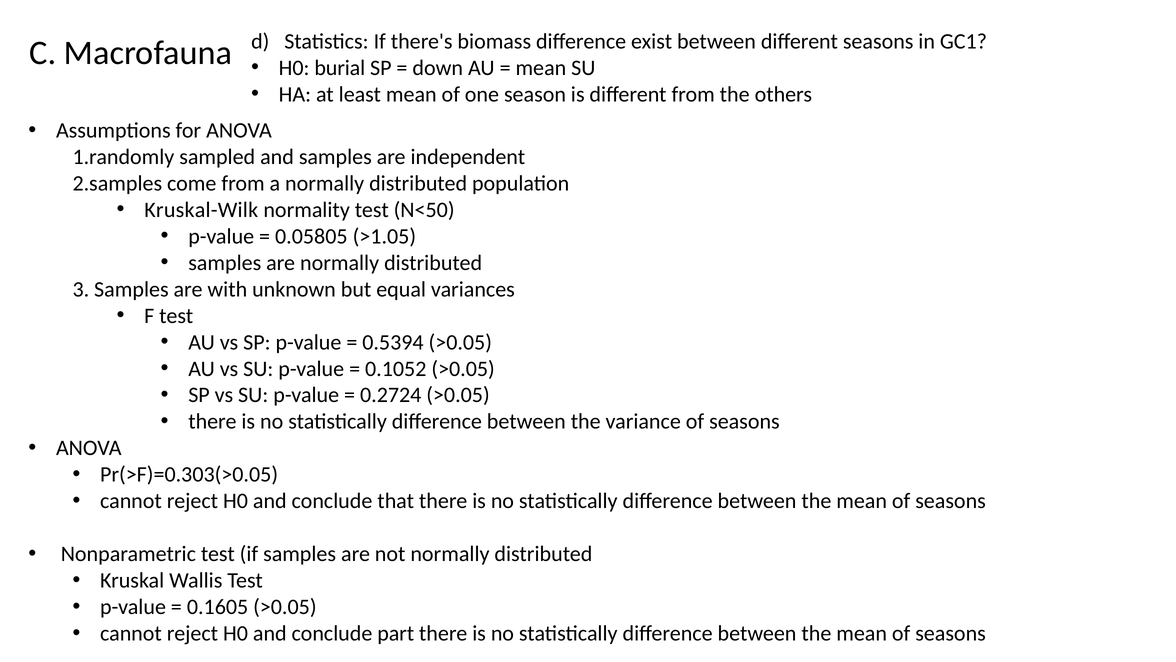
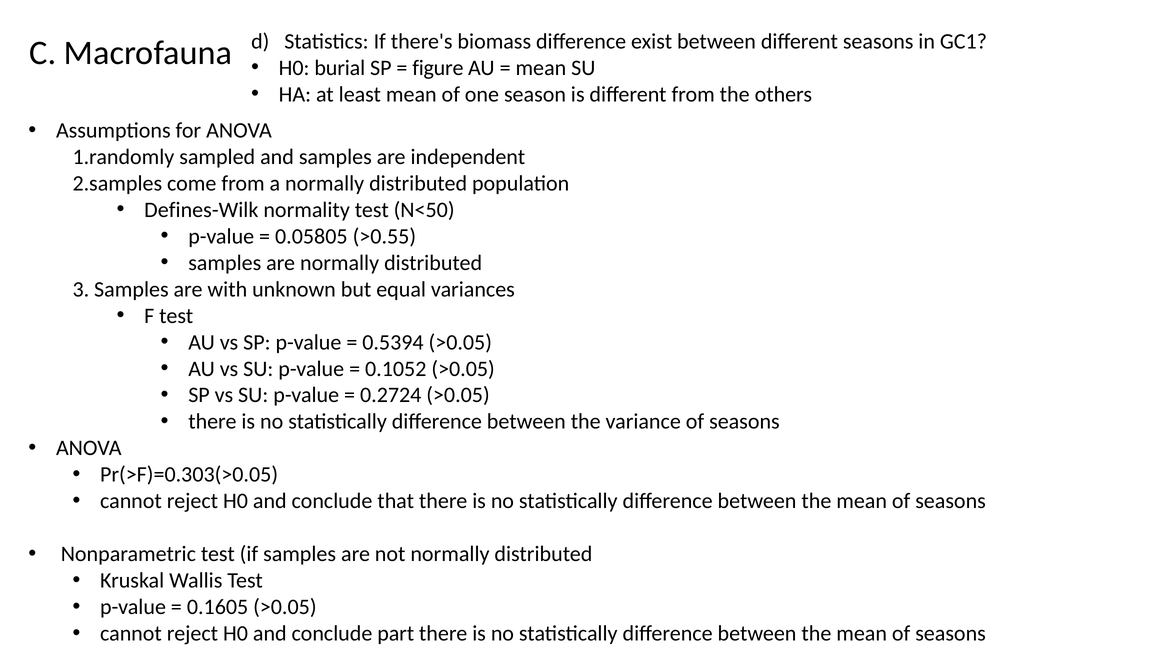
down: down -> figure
Kruskal-Wilk: Kruskal-Wilk -> Defines-Wilk
>1.05: >1.05 -> >0.55
